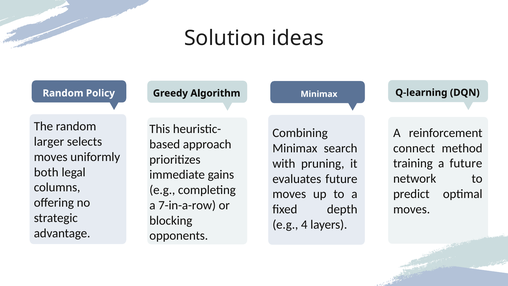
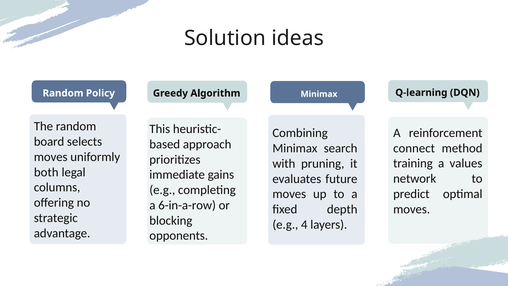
larger: larger -> board
a future: future -> values
7-in-a-row: 7-in-a-row -> 6-in-a-row
